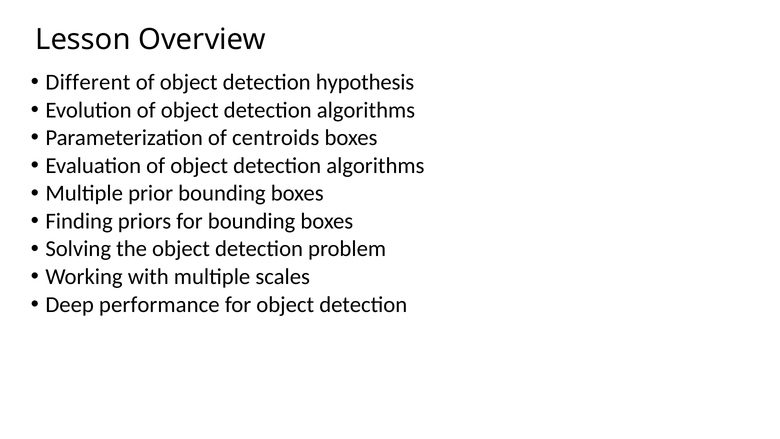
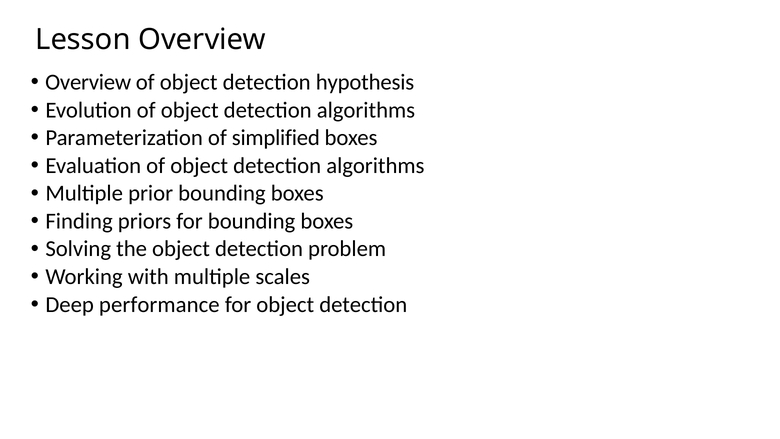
Different at (88, 82): Different -> Overview
centroids: centroids -> simplified
